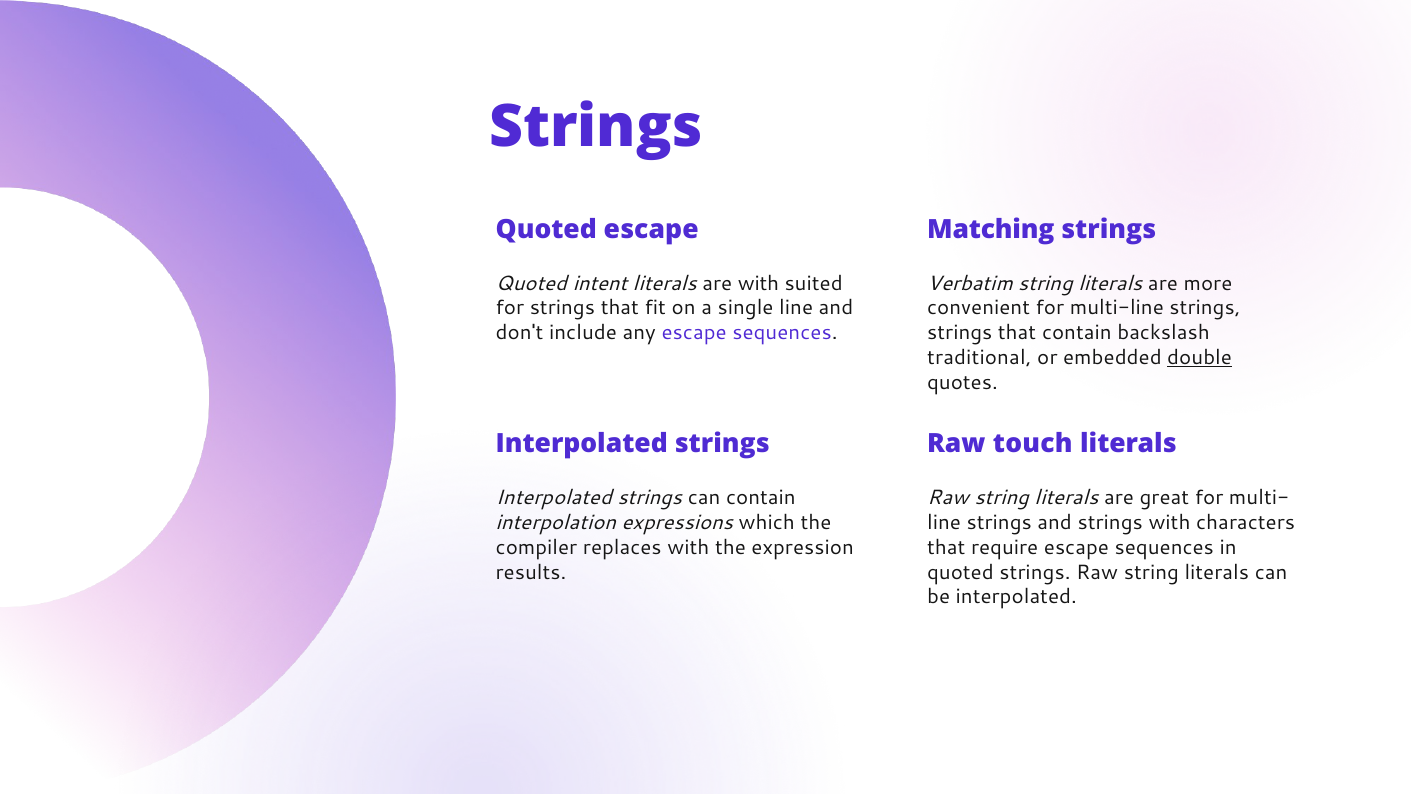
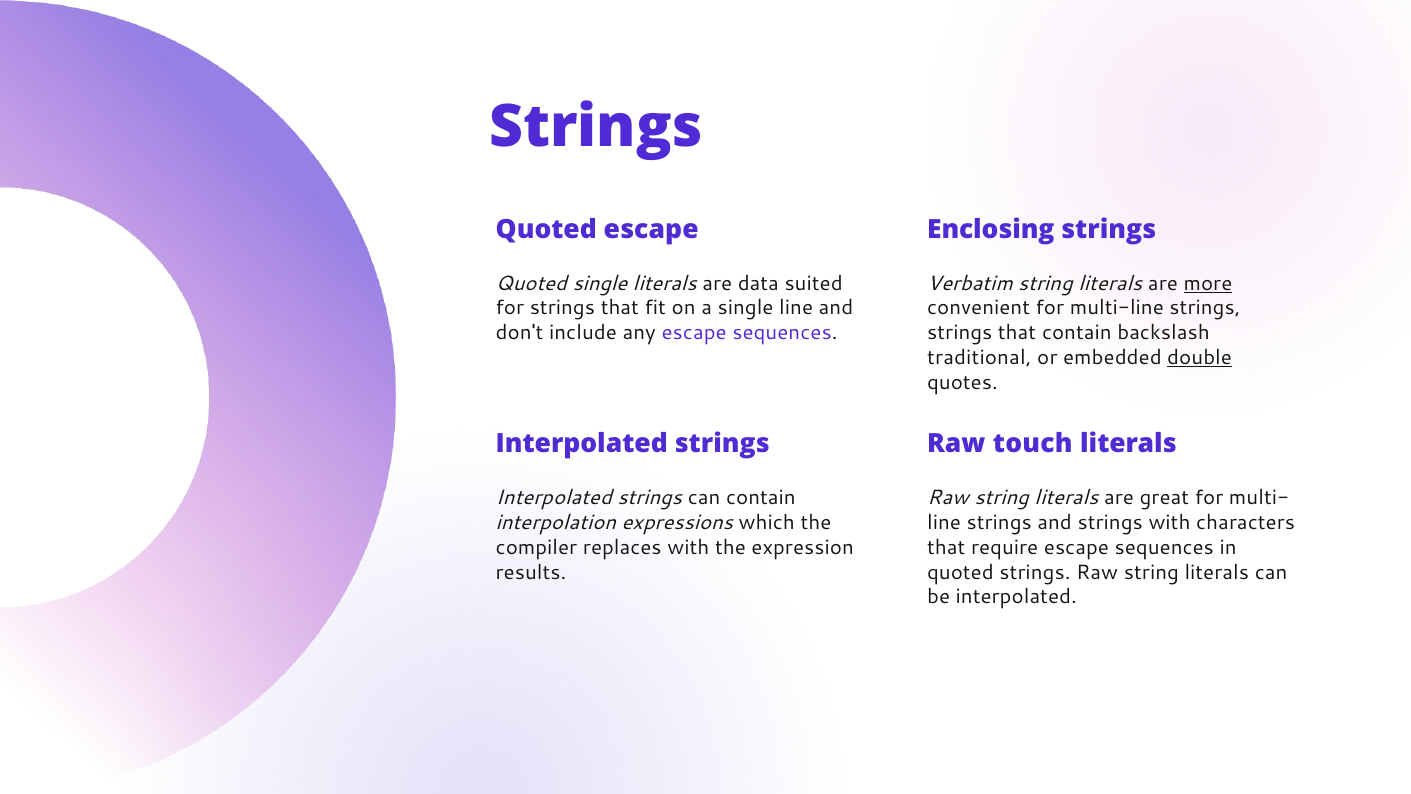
Matching: Matching -> Enclosing
Quoted intent: intent -> single
are with: with -> data
more underline: none -> present
